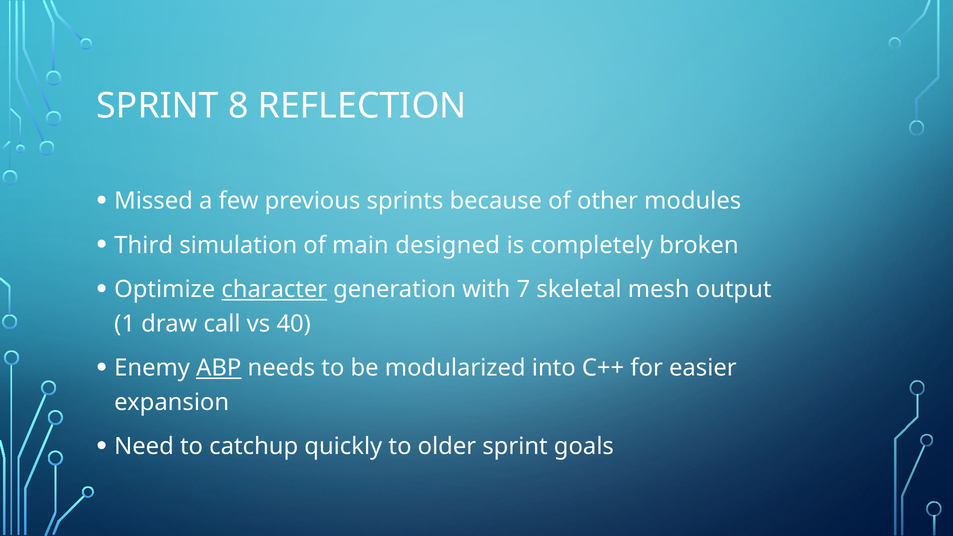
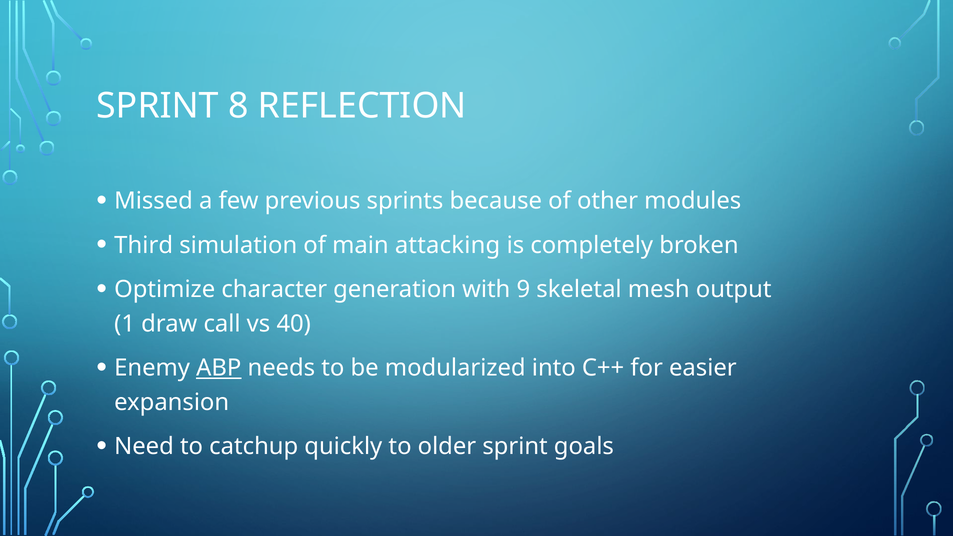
designed: designed -> attacking
character underline: present -> none
7: 7 -> 9
